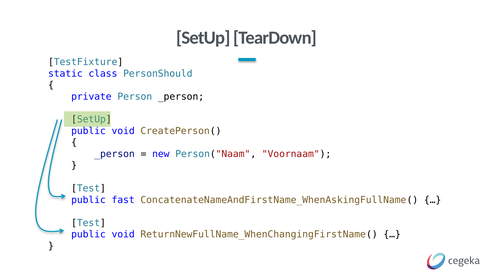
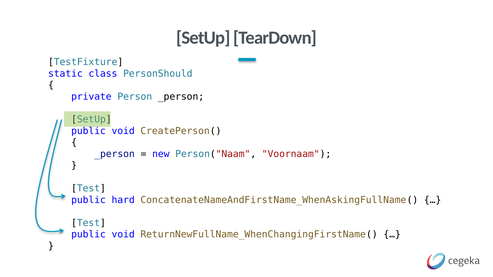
fast: fast -> hard
